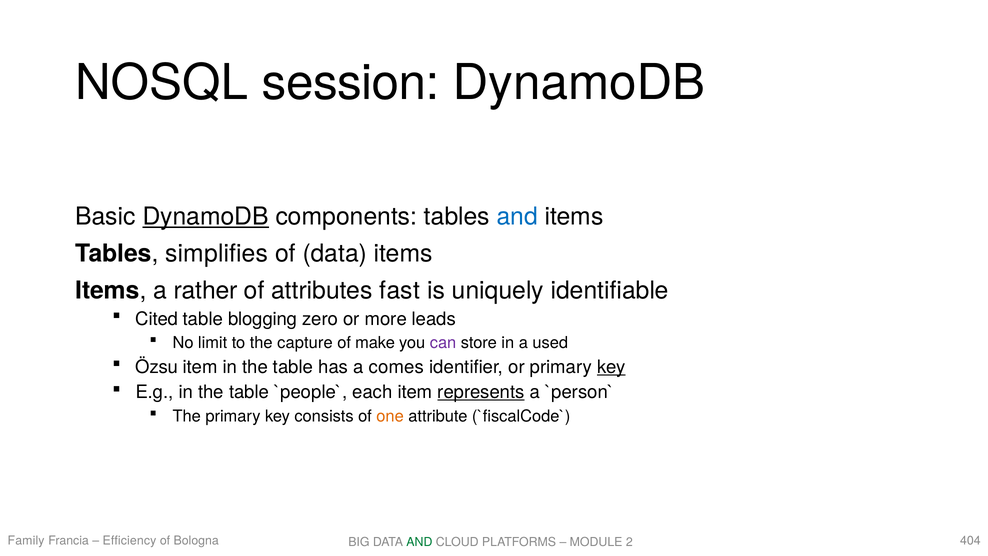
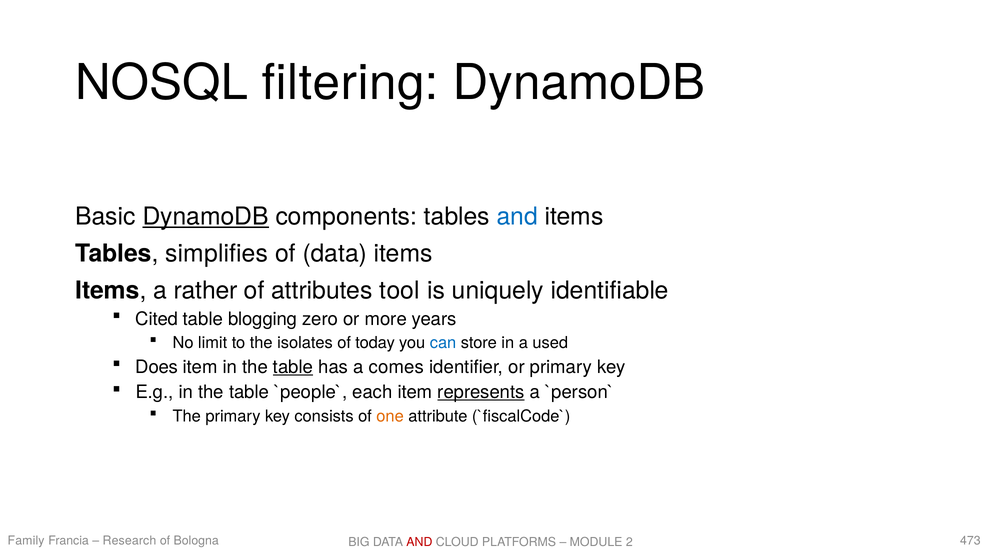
session: session -> filtering
fast: fast -> tool
leads: leads -> years
capture: capture -> isolates
make: make -> today
can colour: purple -> blue
Özsu: Özsu -> Does
table at (293, 367) underline: none -> present
key at (611, 367) underline: present -> none
Efficiency: Efficiency -> Research
404: 404 -> 473
AND at (419, 542) colour: green -> red
